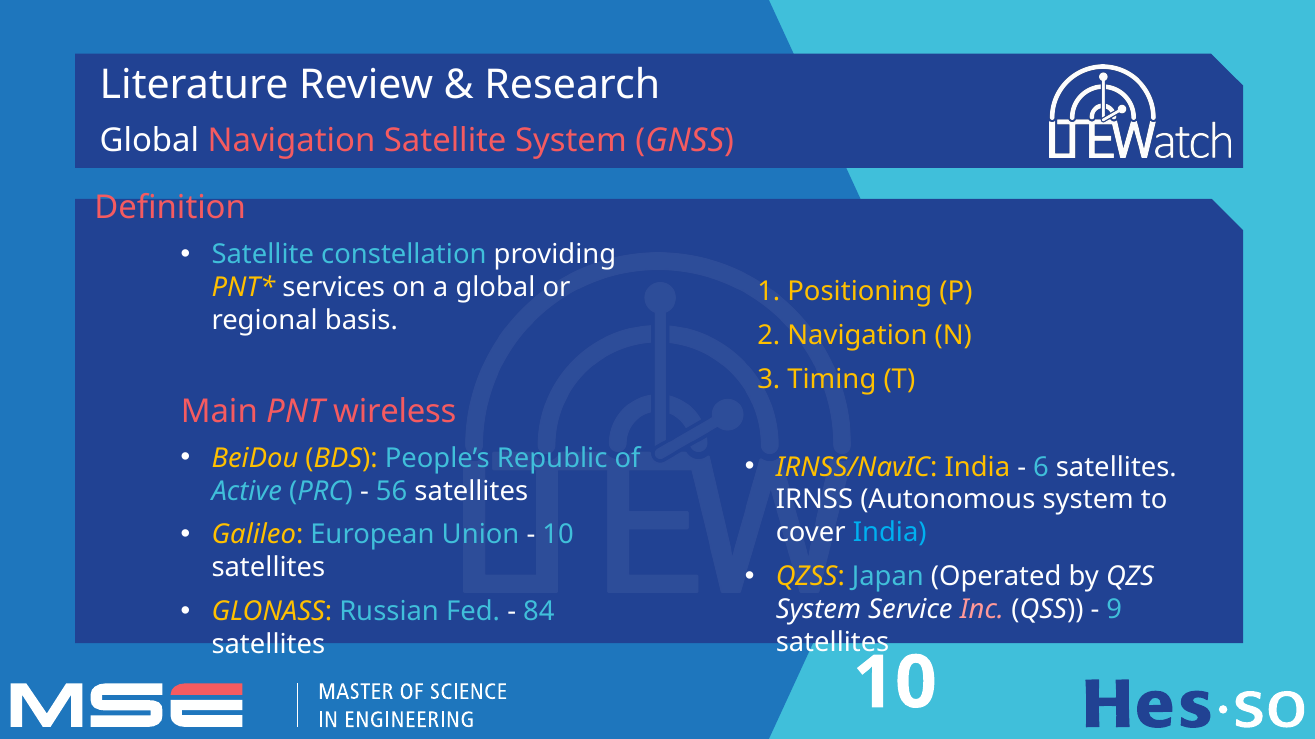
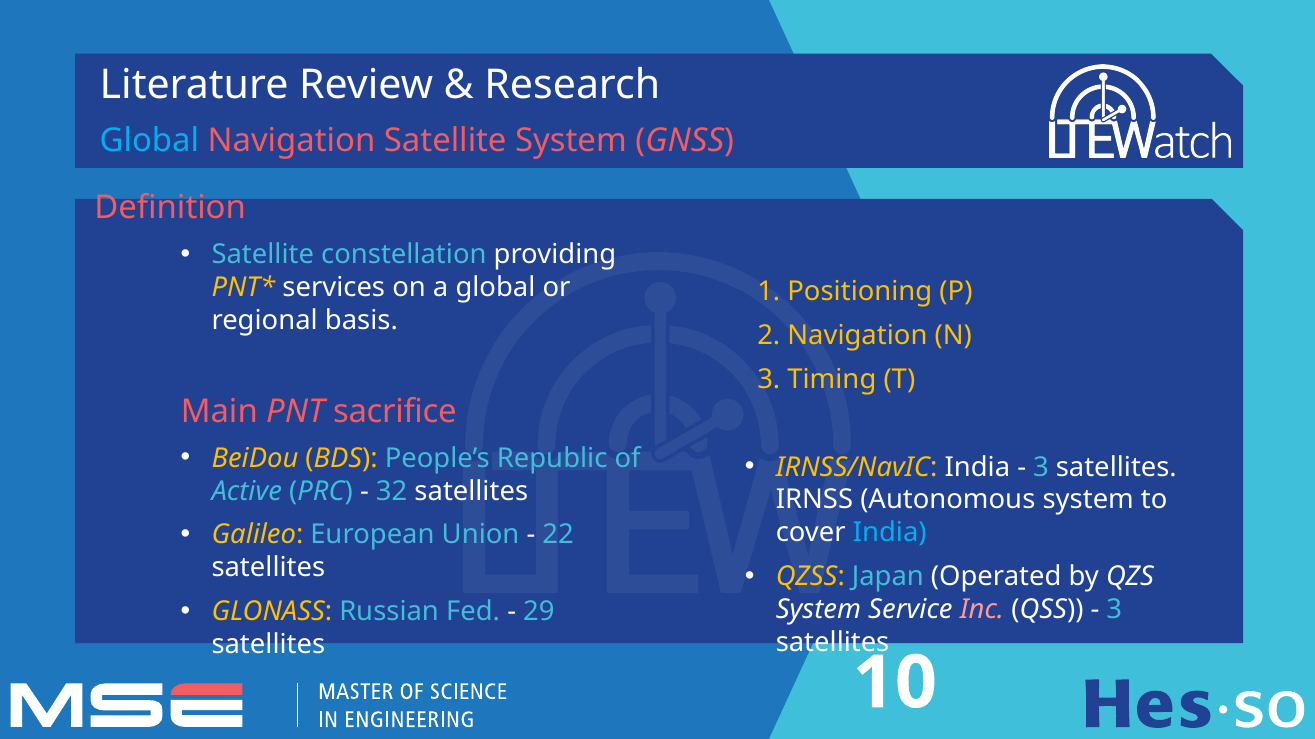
Global at (149, 141) colour: white -> light blue
wireless: wireless -> sacrifice
India at (977, 467) colour: yellow -> white
6 at (1041, 467): 6 -> 3
56: 56 -> 32
10 at (558, 535): 10 -> 22
84: 84 -> 29
9 at (1114, 610): 9 -> 3
